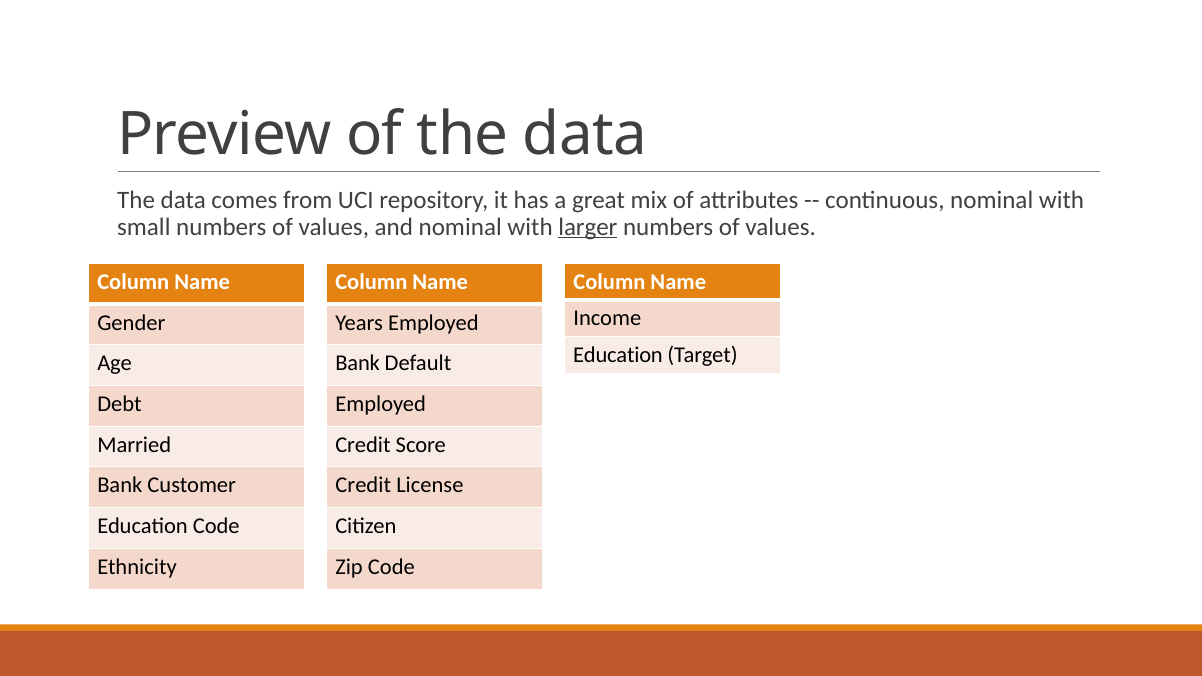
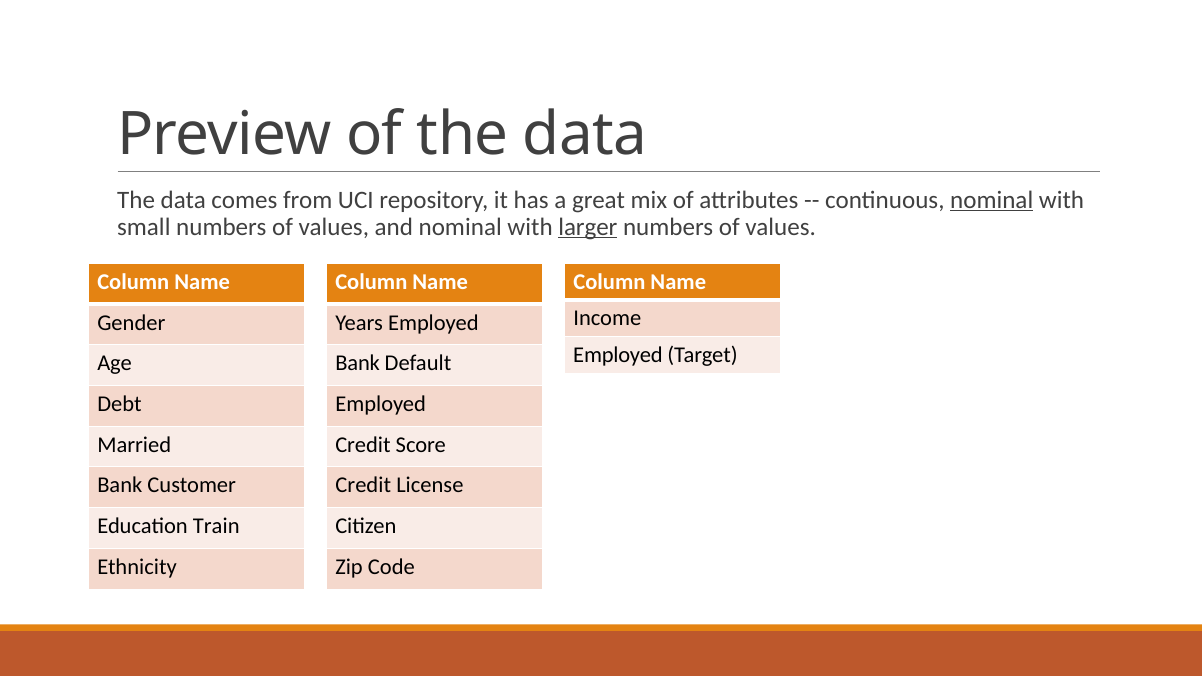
nominal at (992, 200) underline: none -> present
Education at (618, 355): Education -> Employed
Education Code: Code -> Train
